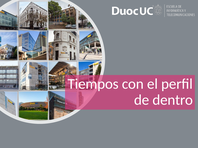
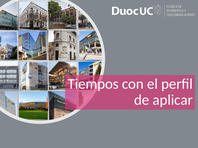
dentro: dentro -> aplicar
